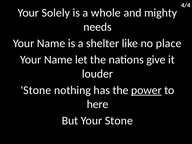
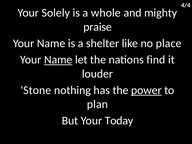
needs: needs -> praise
Name at (58, 60) underline: none -> present
give: give -> find
here: here -> plan
Your Stone: Stone -> Today
